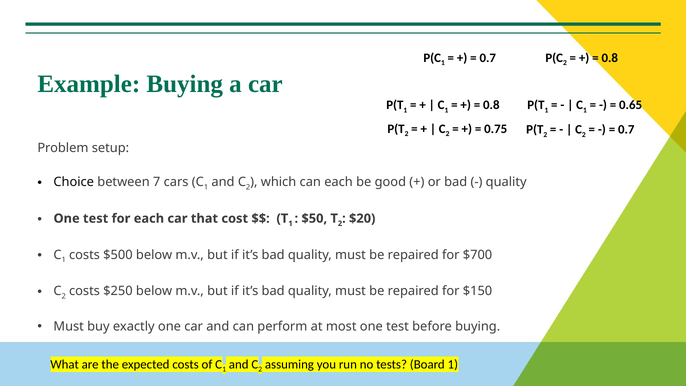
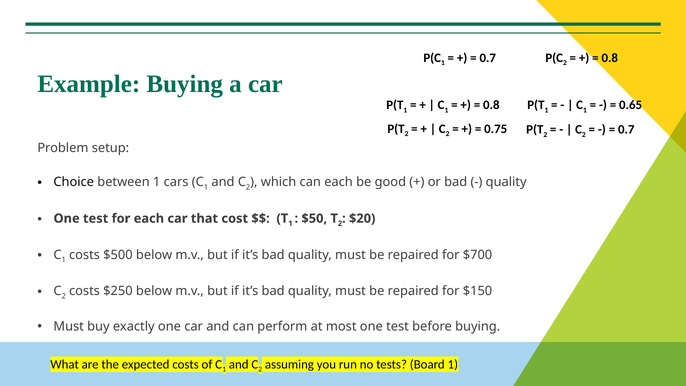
between 7: 7 -> 1
